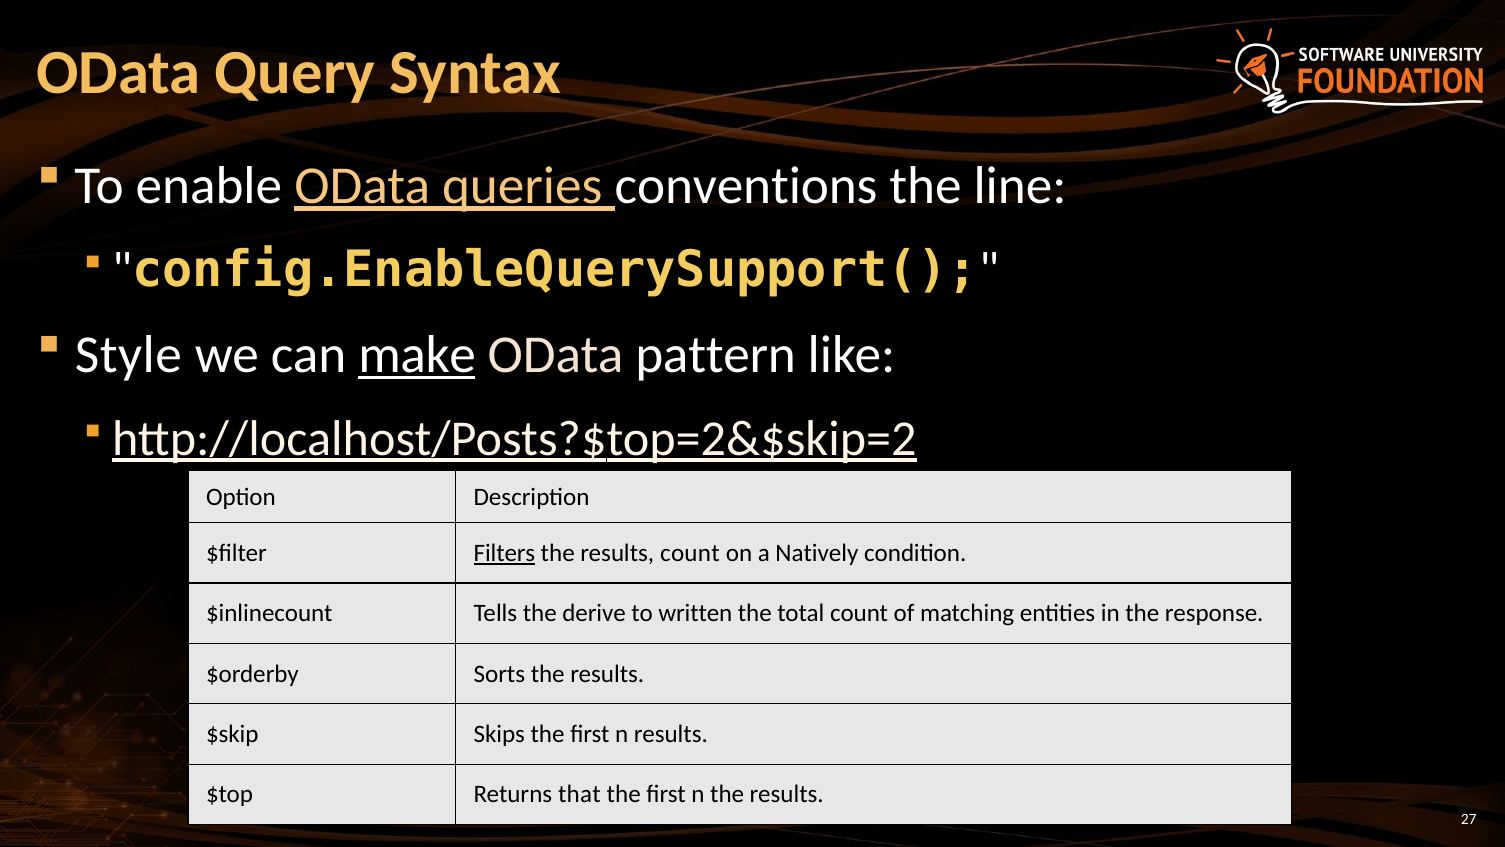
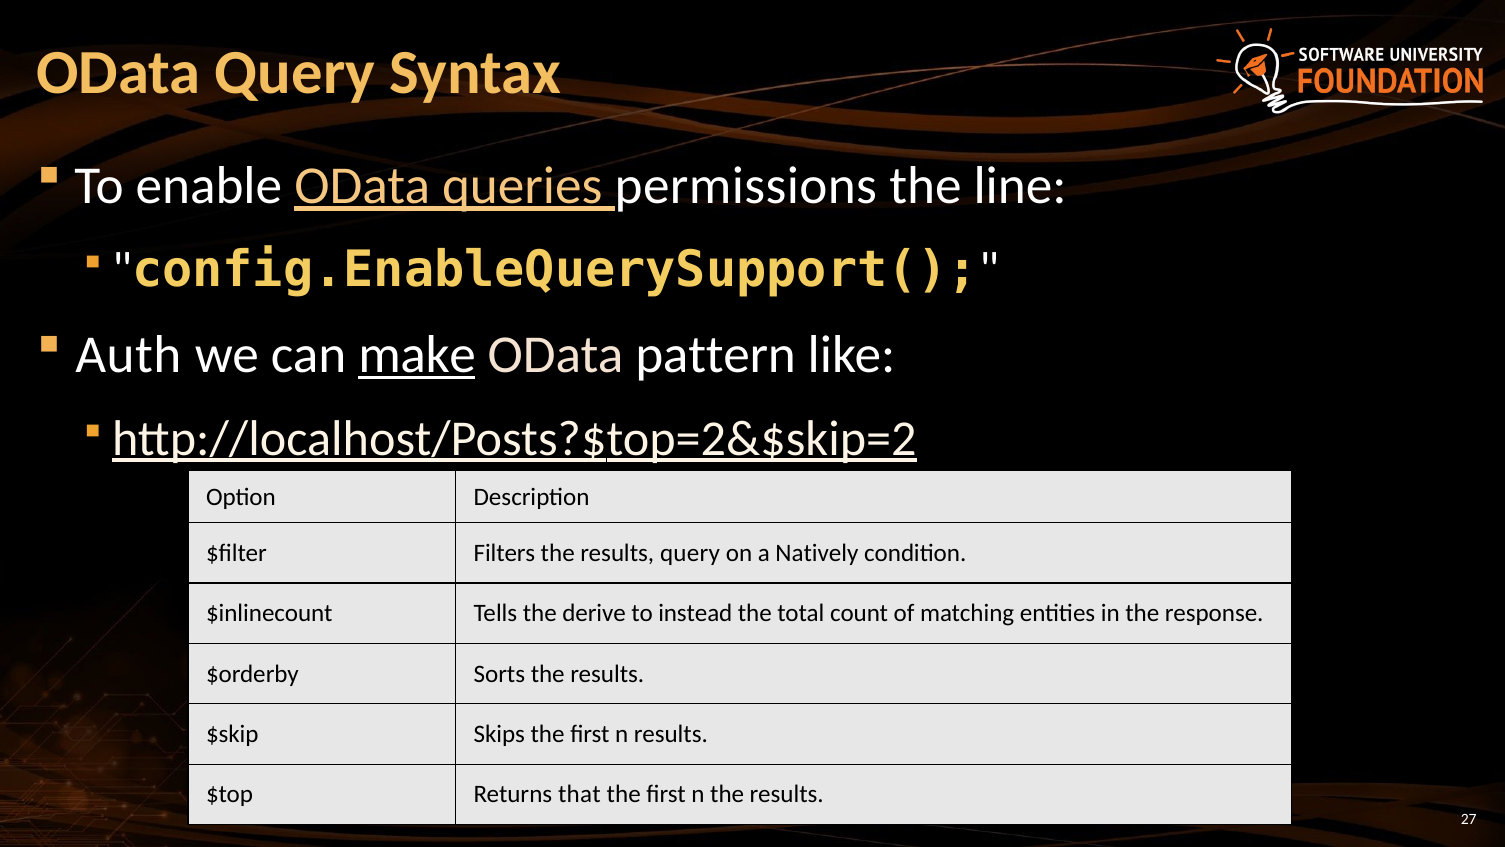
conventions: conventions -> permissions
Style: Style -> Auth
Filters underline: present -> none
results count: count -> query
written: written -> instead
